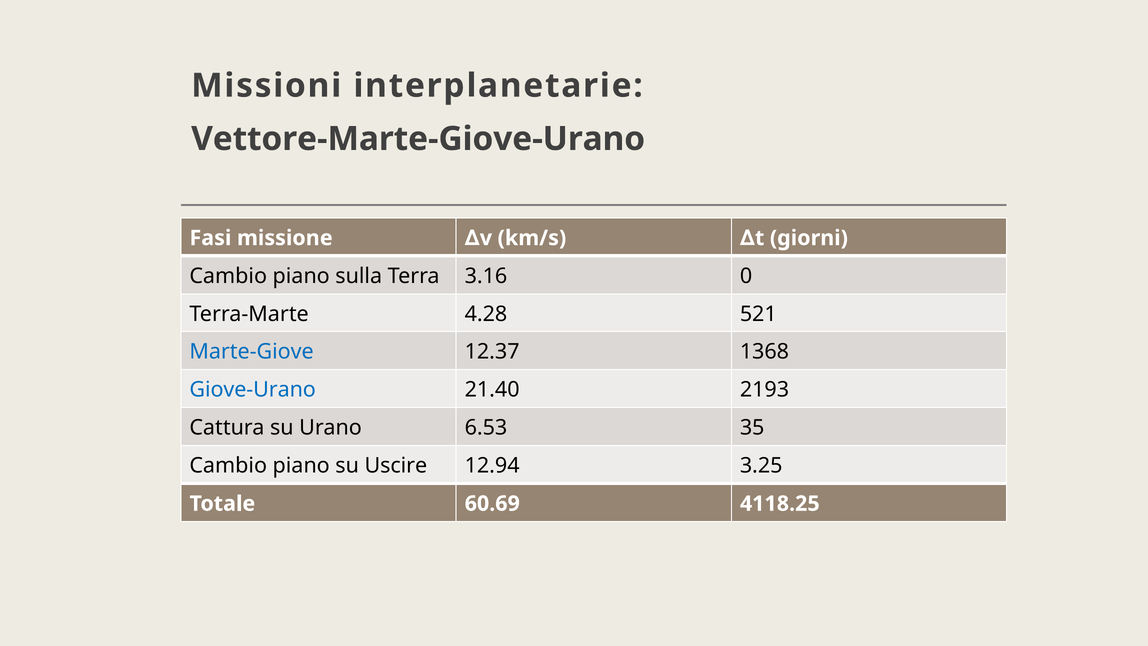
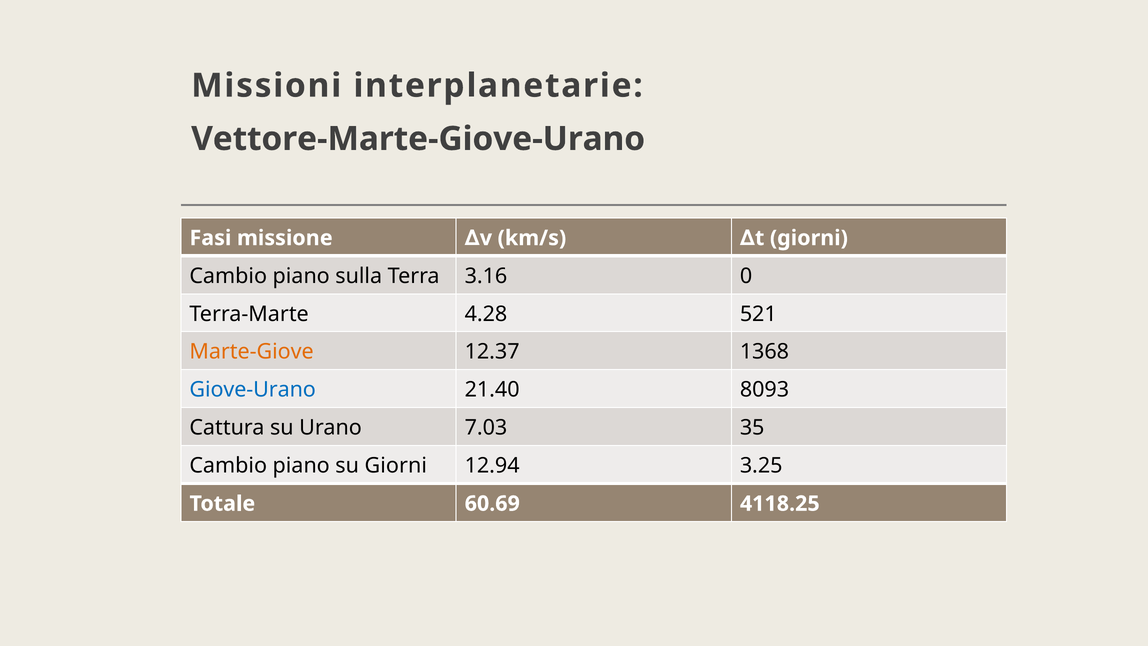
Marte-Giove colour: blue -> orange
2193: 2193 -> 8093
6.53: 6.53 -> 7.03
su Uscire: Uscire -> Giorni
